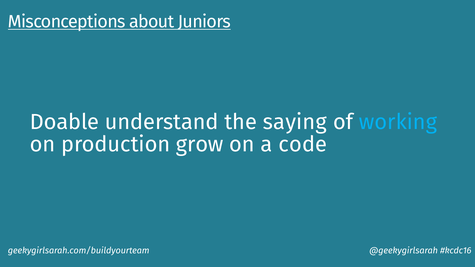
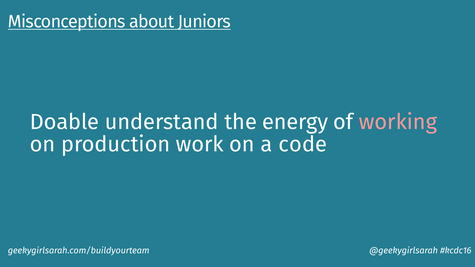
saying: saying -> energy
working colour: light blue -> pink
grow: grow -> work
